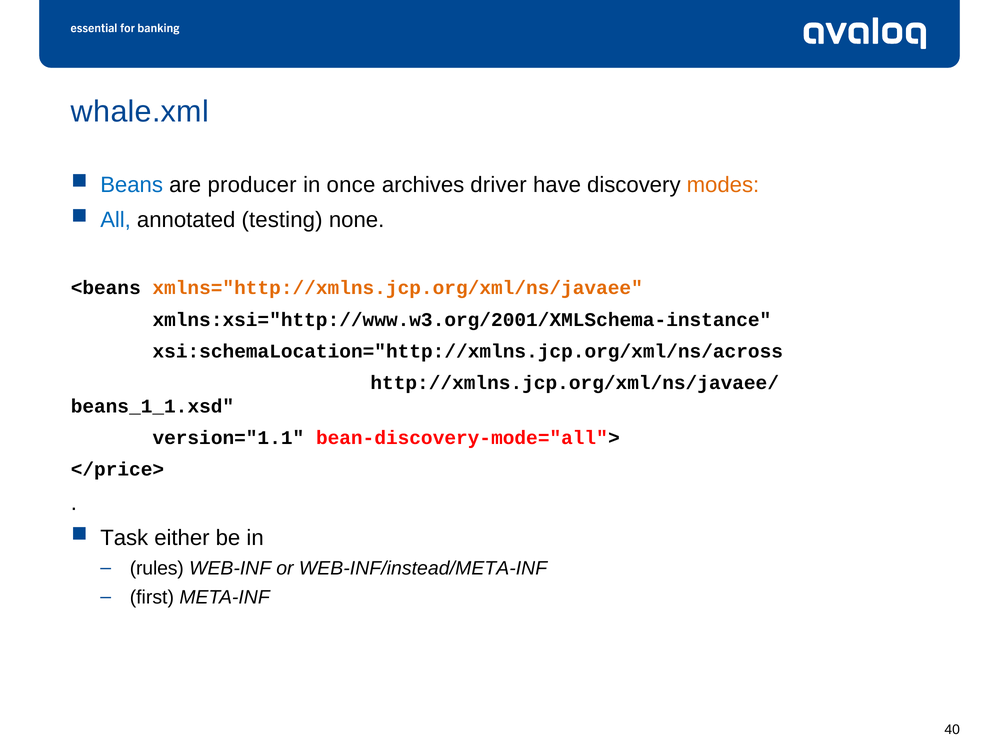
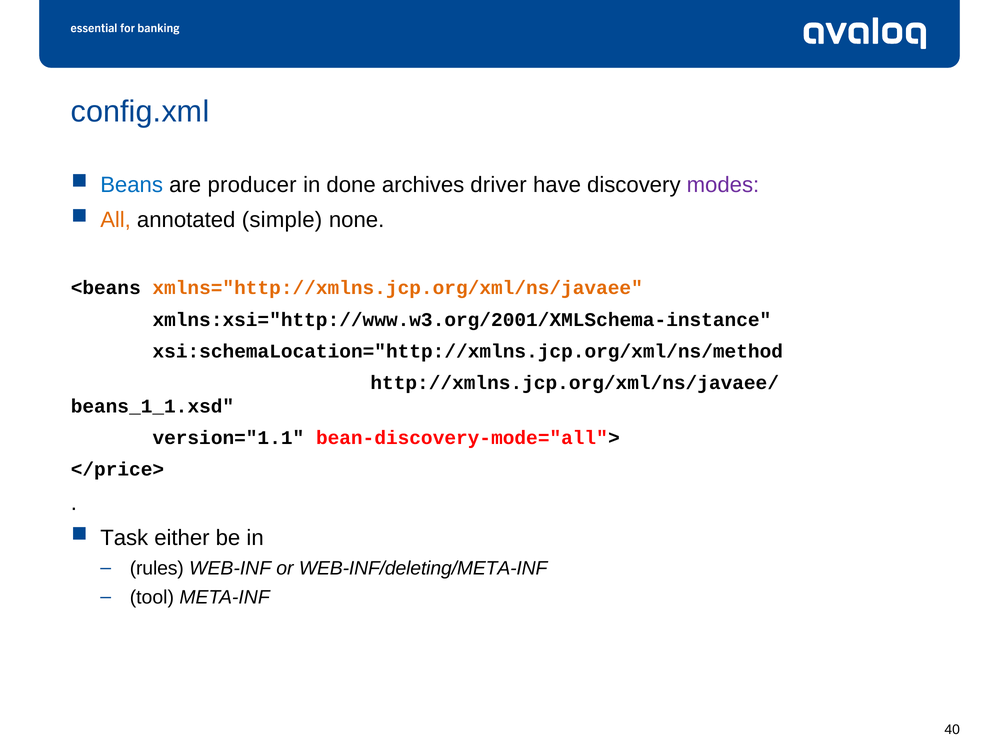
whale.xml: whale.xml -> config.xml
once: once -> done
modes colour: orange -> purple
All colour: blue -> orange
testing: testing -> simple
xsi:schemaLocation="http://xmlns.jcp.org/xml/ns/across: xsi:schemaLocation="http://xmlns.jcp.org/xml/ns/across -> xsi:schemaLocation="http://xmlns.jcp.org/xml/ns/method
WEB-INF/instead/META-INF: WEB-INF/instead/META-INF -> WEB-INF/deleting/META-INF
first: first -> tool
